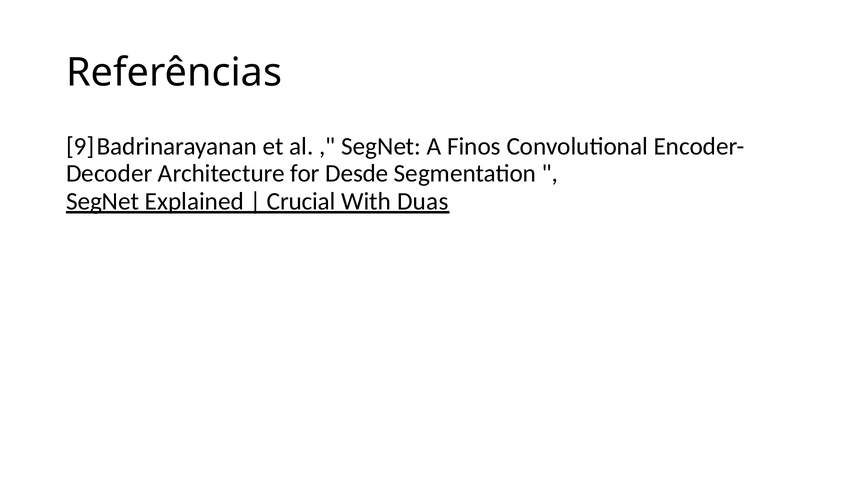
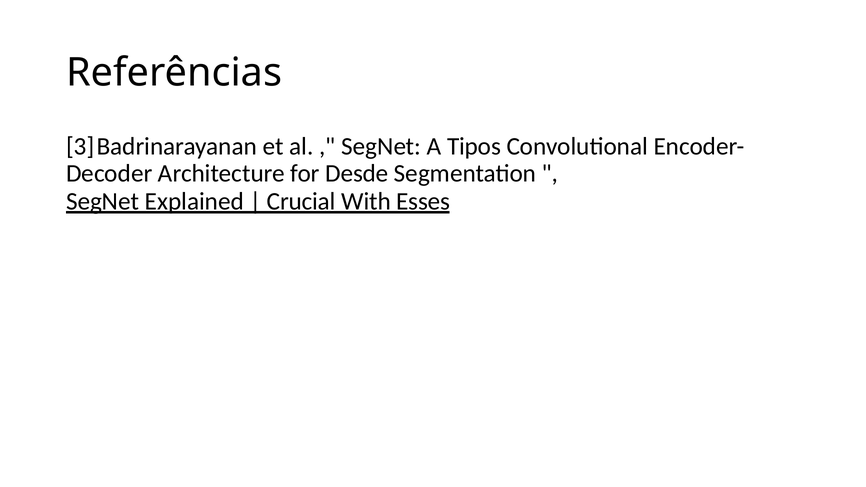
9: 9 -> 3
Finos: Finos -> Tipos
Duas: Duas -> Esses
